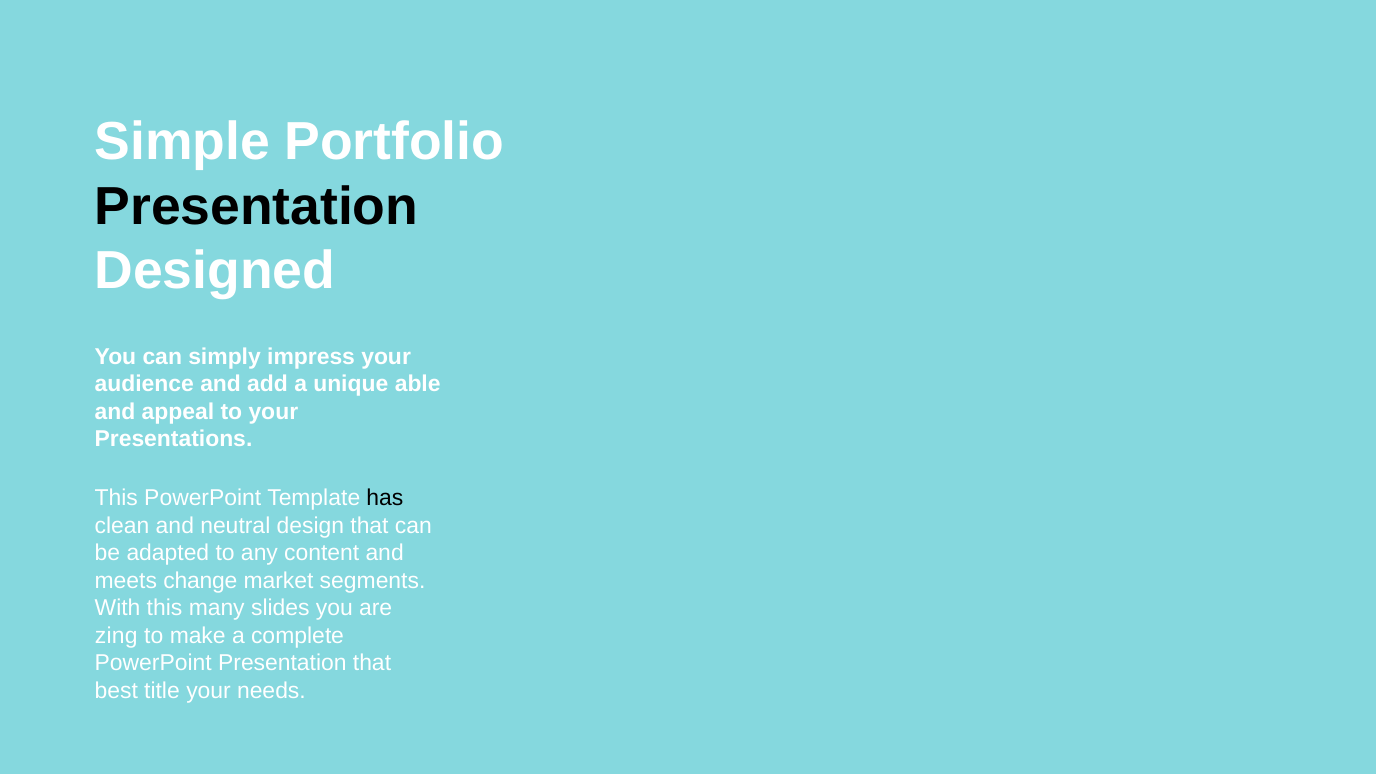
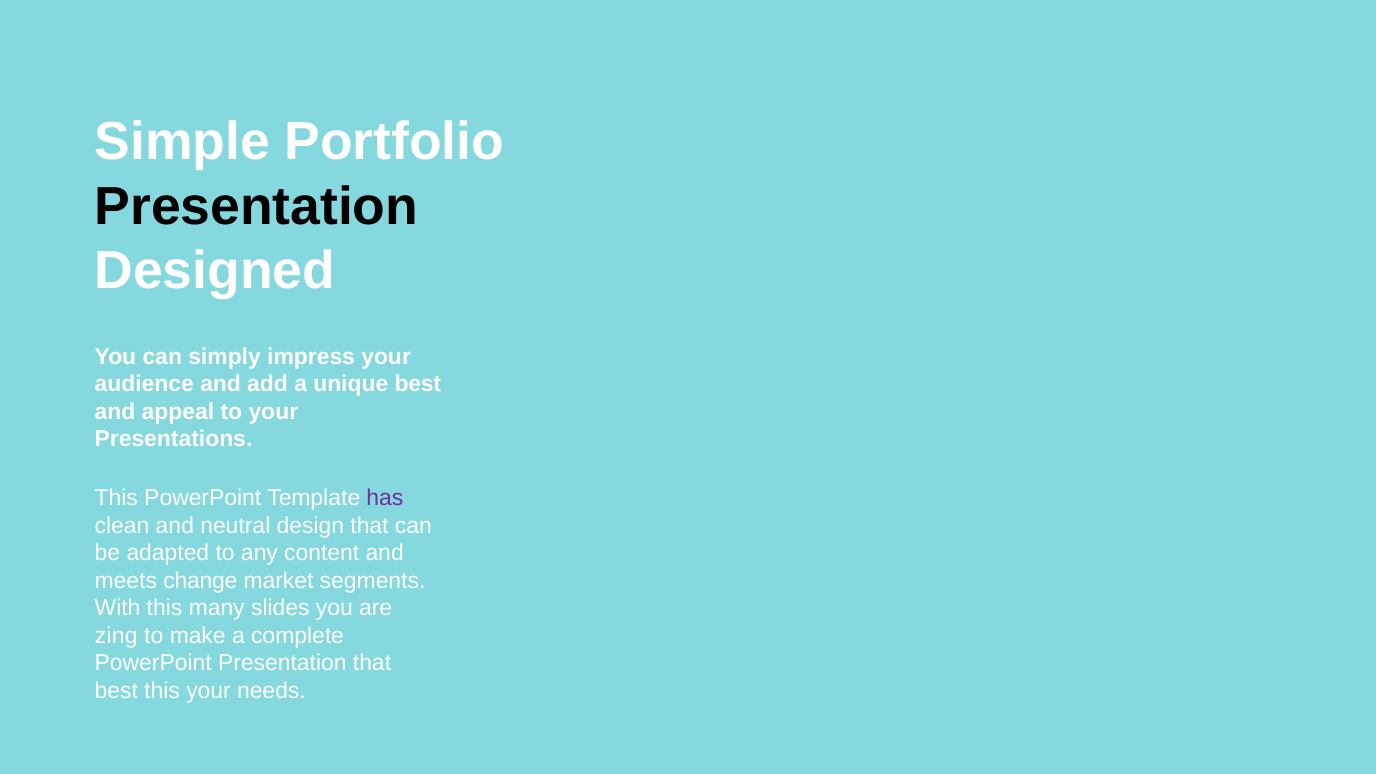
unique able: able -> best
has colour: black -> purple
best title: title -> this
